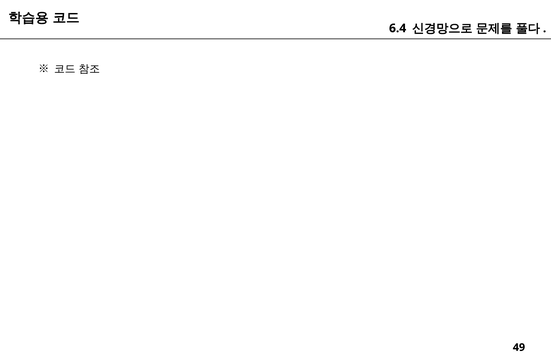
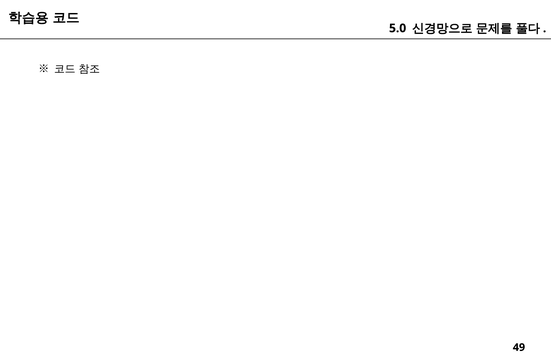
6.4: 6.4 -> 5.0
